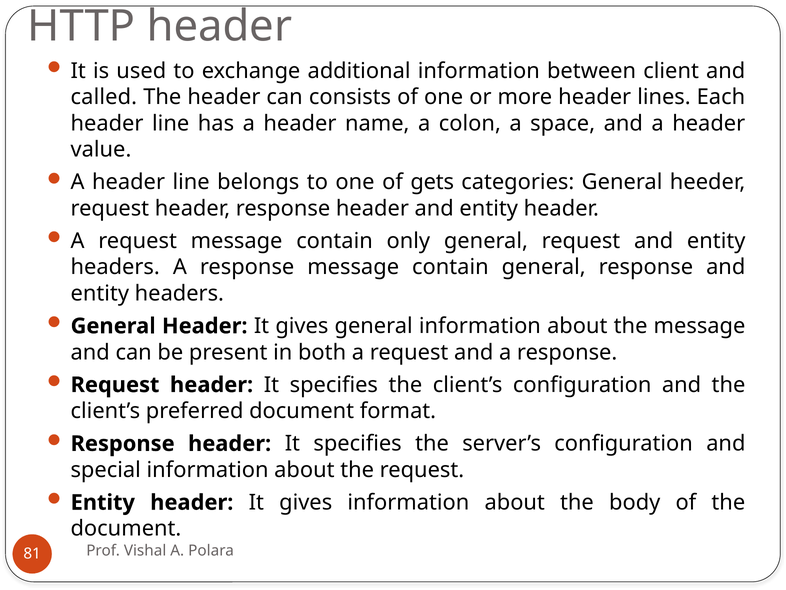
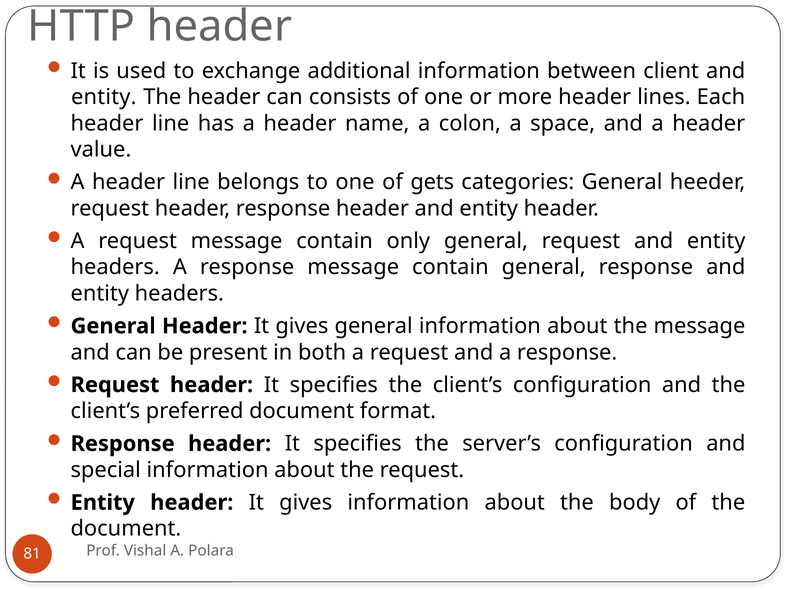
called at (104, 97): called -> entity
